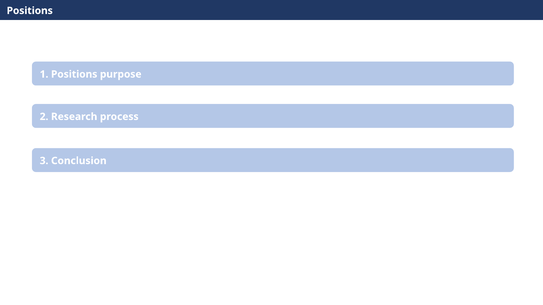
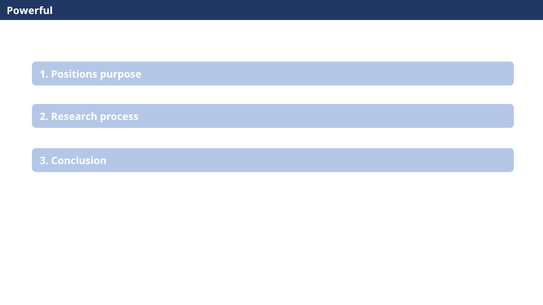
Positions at (30, 11): Positions -> Powerful
